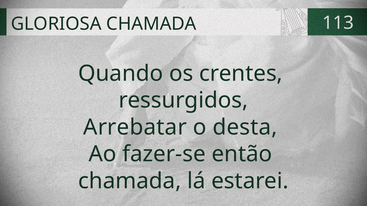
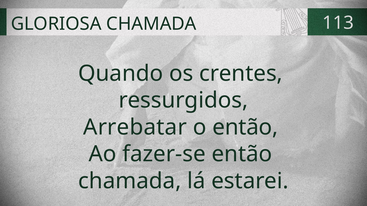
o desta: desta -> então
